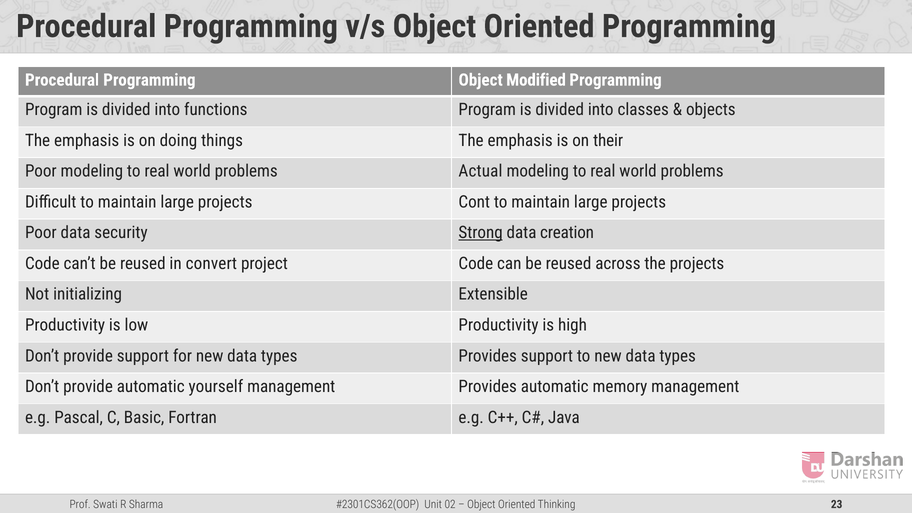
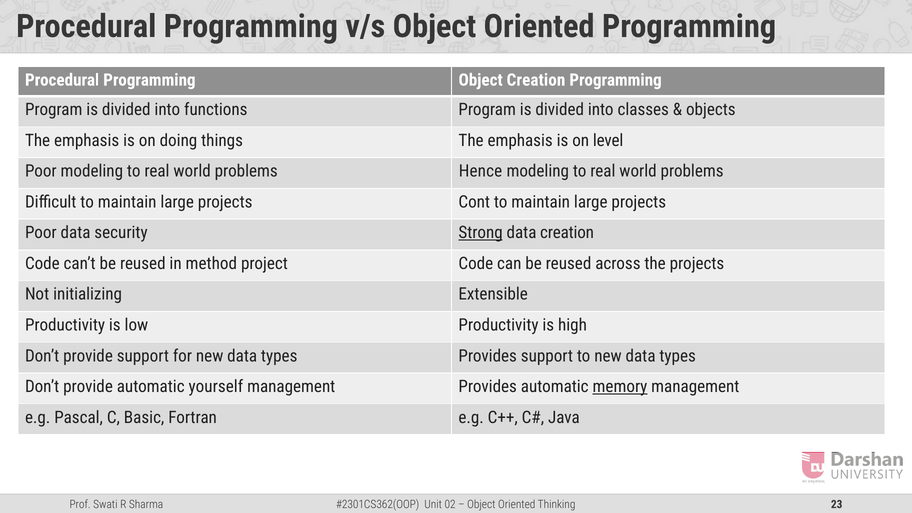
Object Modified: Modified -> Creation
their: their -> level
Actual: Actual -> Hence
convert: convert -> method
memory underline: none -> present
